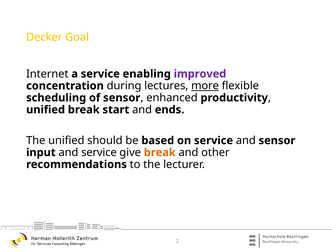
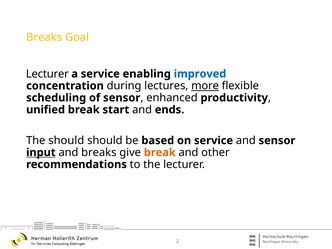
Decker at (44, 37): Decker -> Breaks
Internet at (47, 74): Internet -> Lecturer
improved colour: purple -> blue
The unified: unified -> should
input underline: none -> present
and service: service -> breaks
